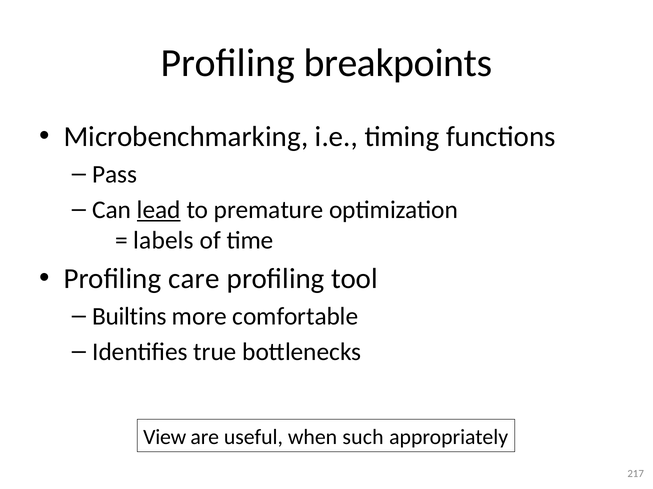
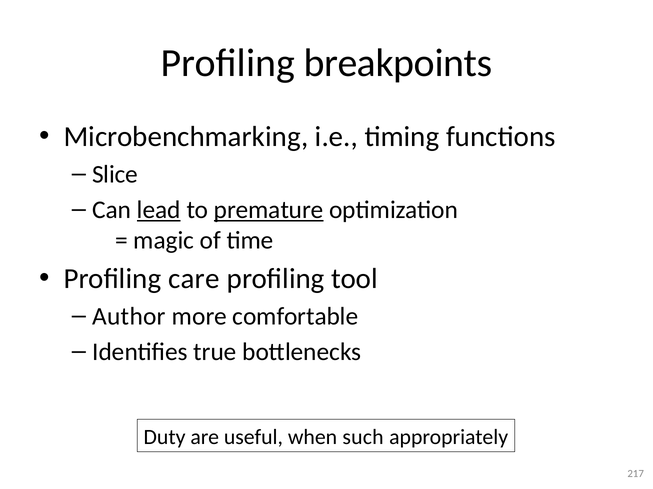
Pass: Pass -> Slice
premature underline: none -> present
labels: labels -> magic
Builtins: Builtins -> Author
View: View -> Duty
